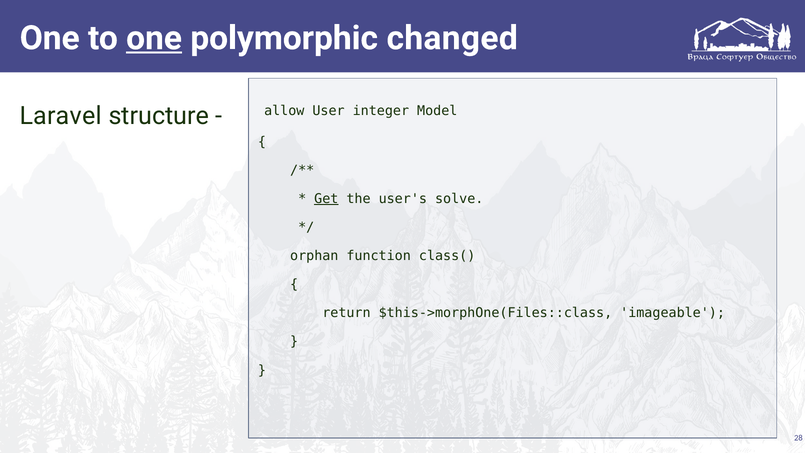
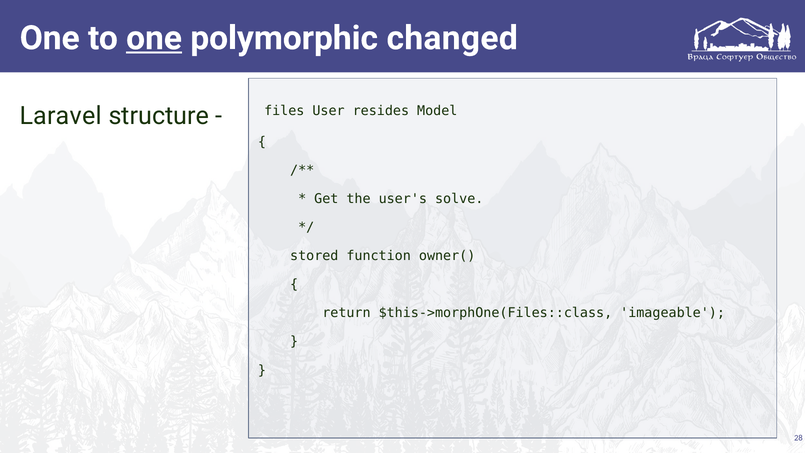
allow: allow -> files
integer: integer -> resides
Get underline: present -> none
orphan: orphan -> stored
class(: class( -> owner(
